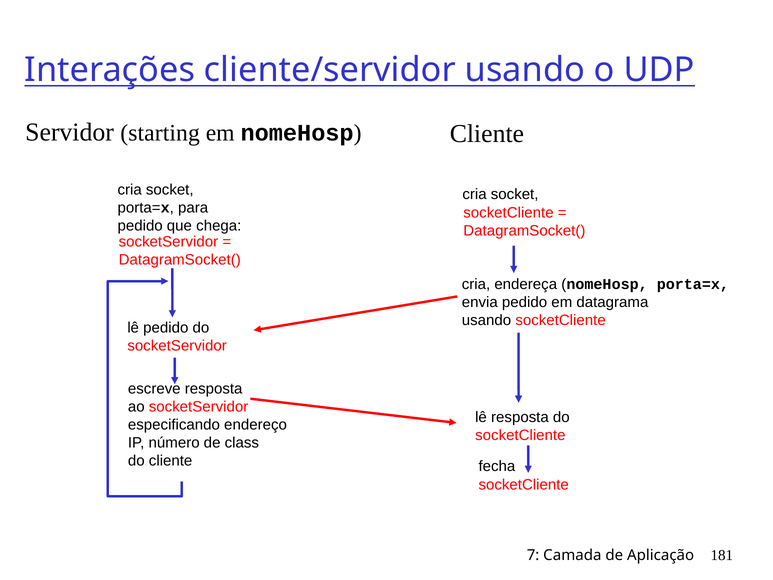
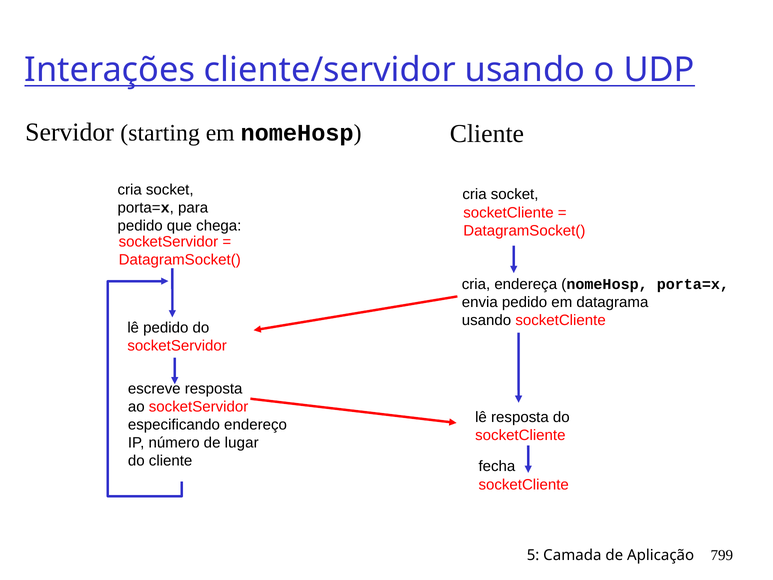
class: class -> lugar
7: 7 -> 5
181: 181 -> 799
